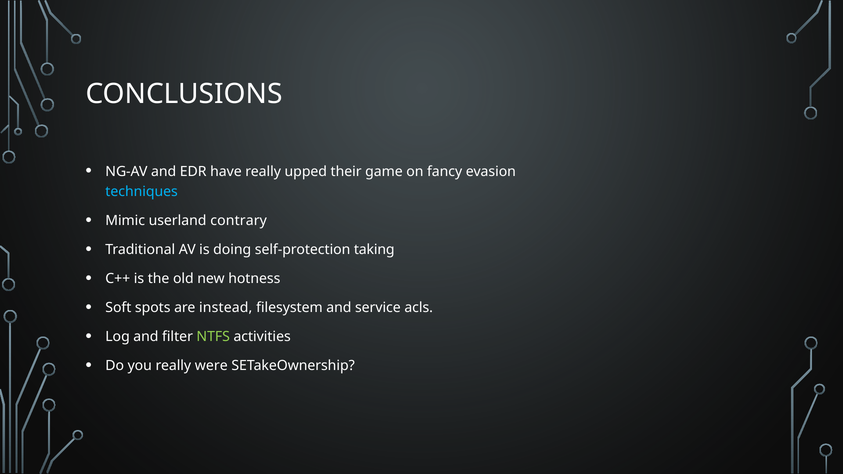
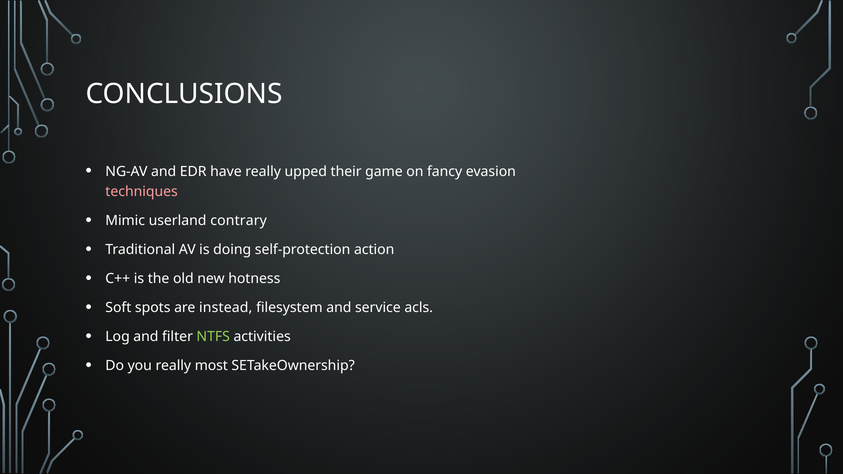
techniques colour: light blue -> pink
taking: taking -> action
were: were -> most
